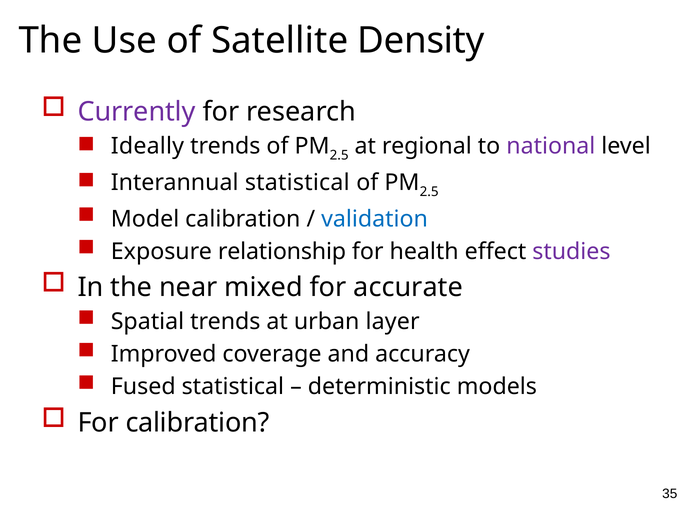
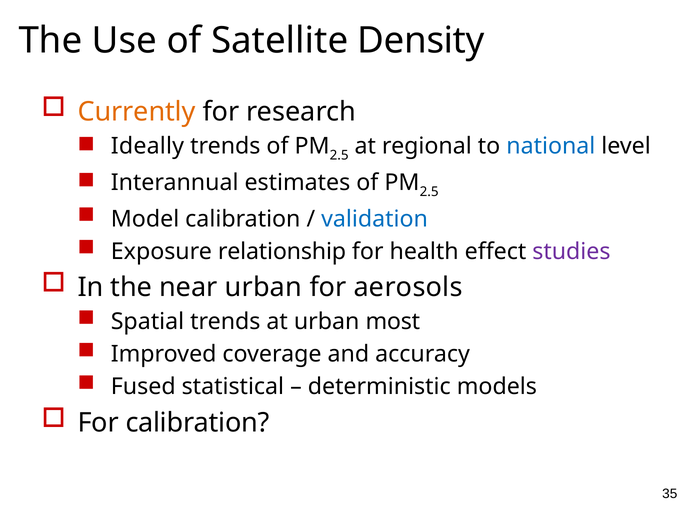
Currently colour: purple -> orange
national colour: purple -> blue
Interannual statistical: statistical -> estimates
near mixed: mixed -> urban
accurate: accurate -> aerosols
layer: layer -> most
